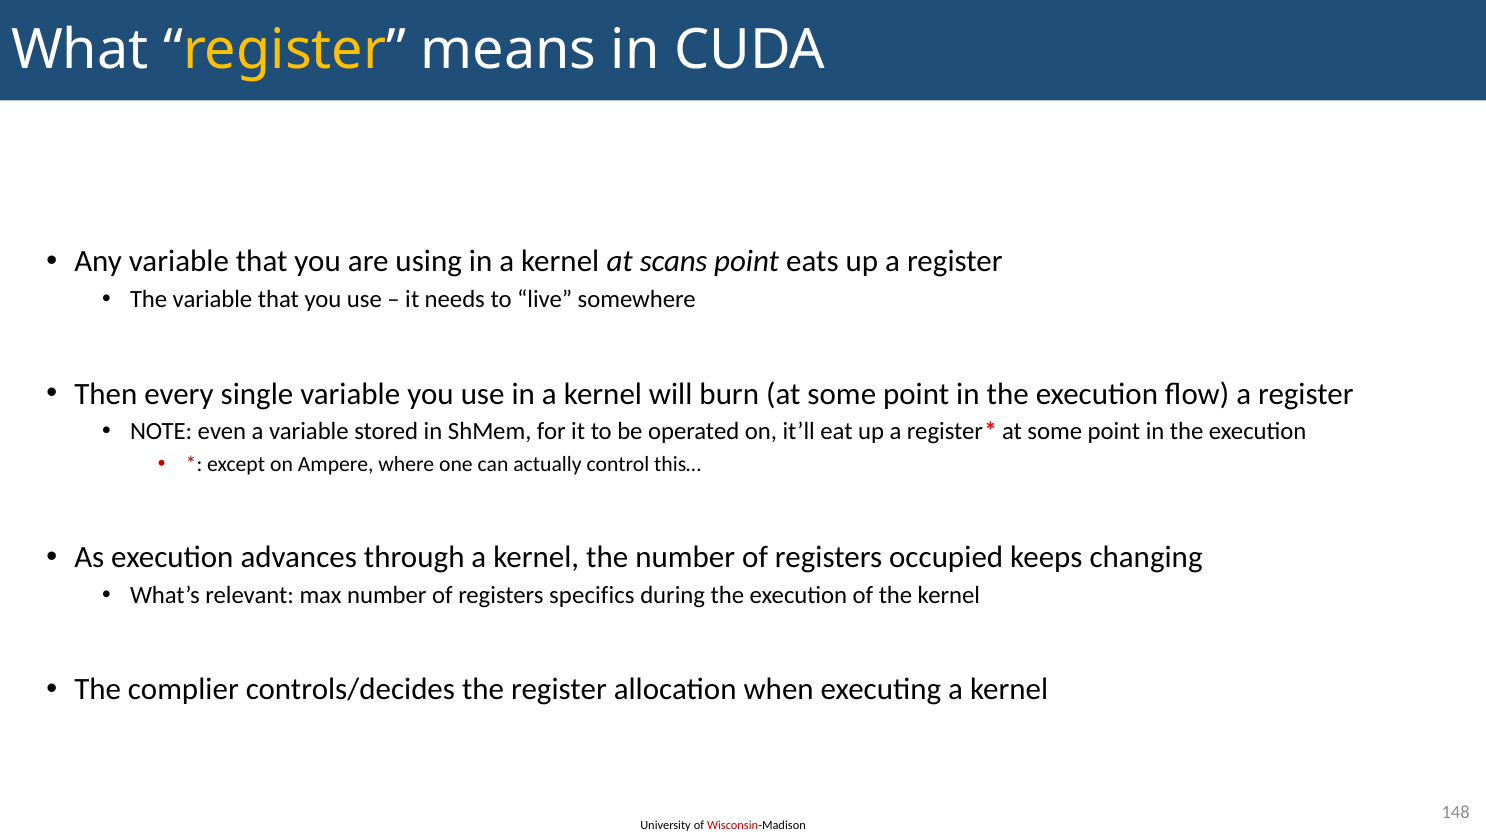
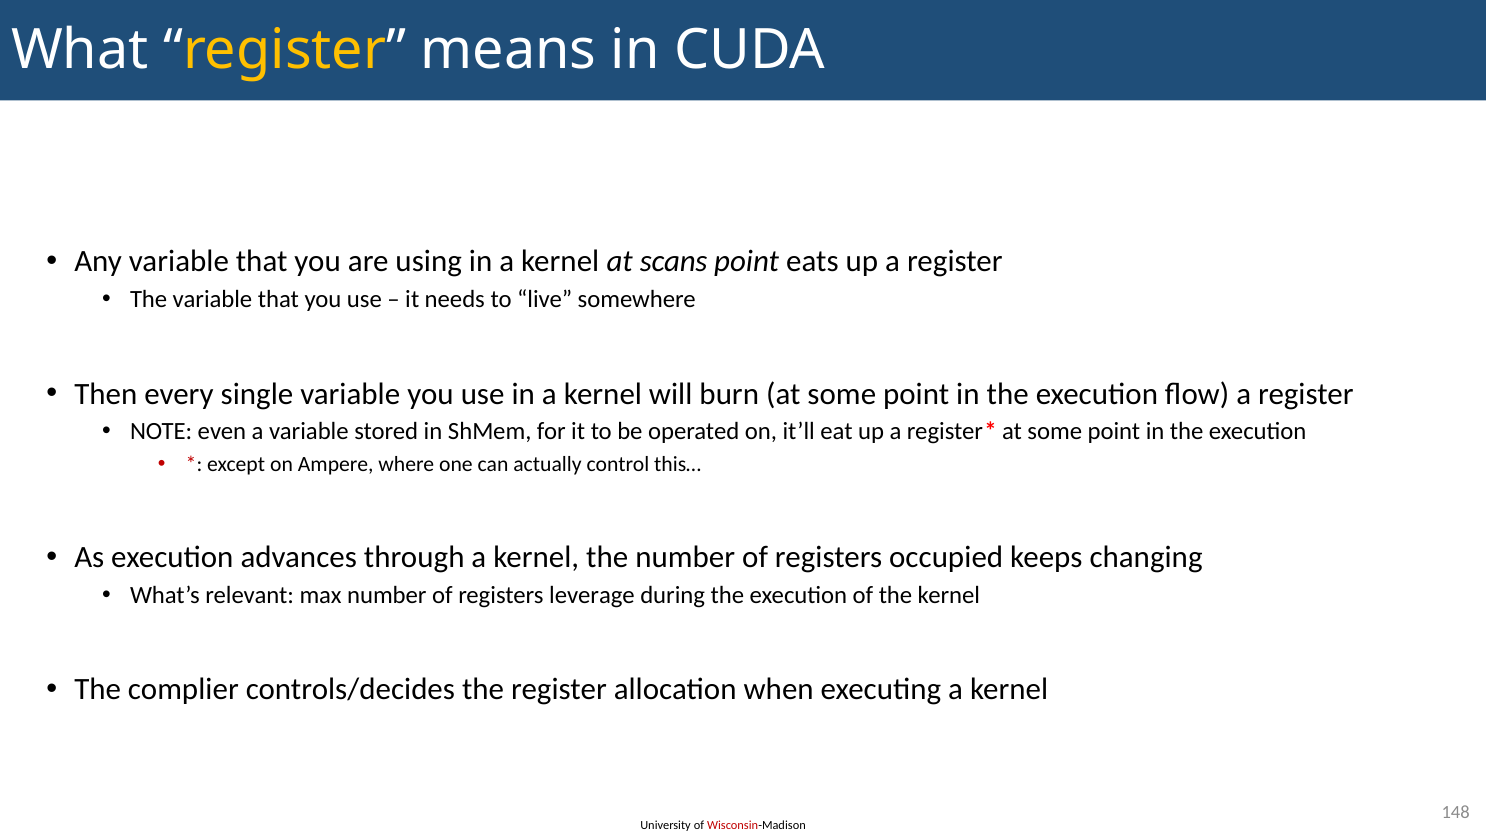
specifics: specifics -> leverage
